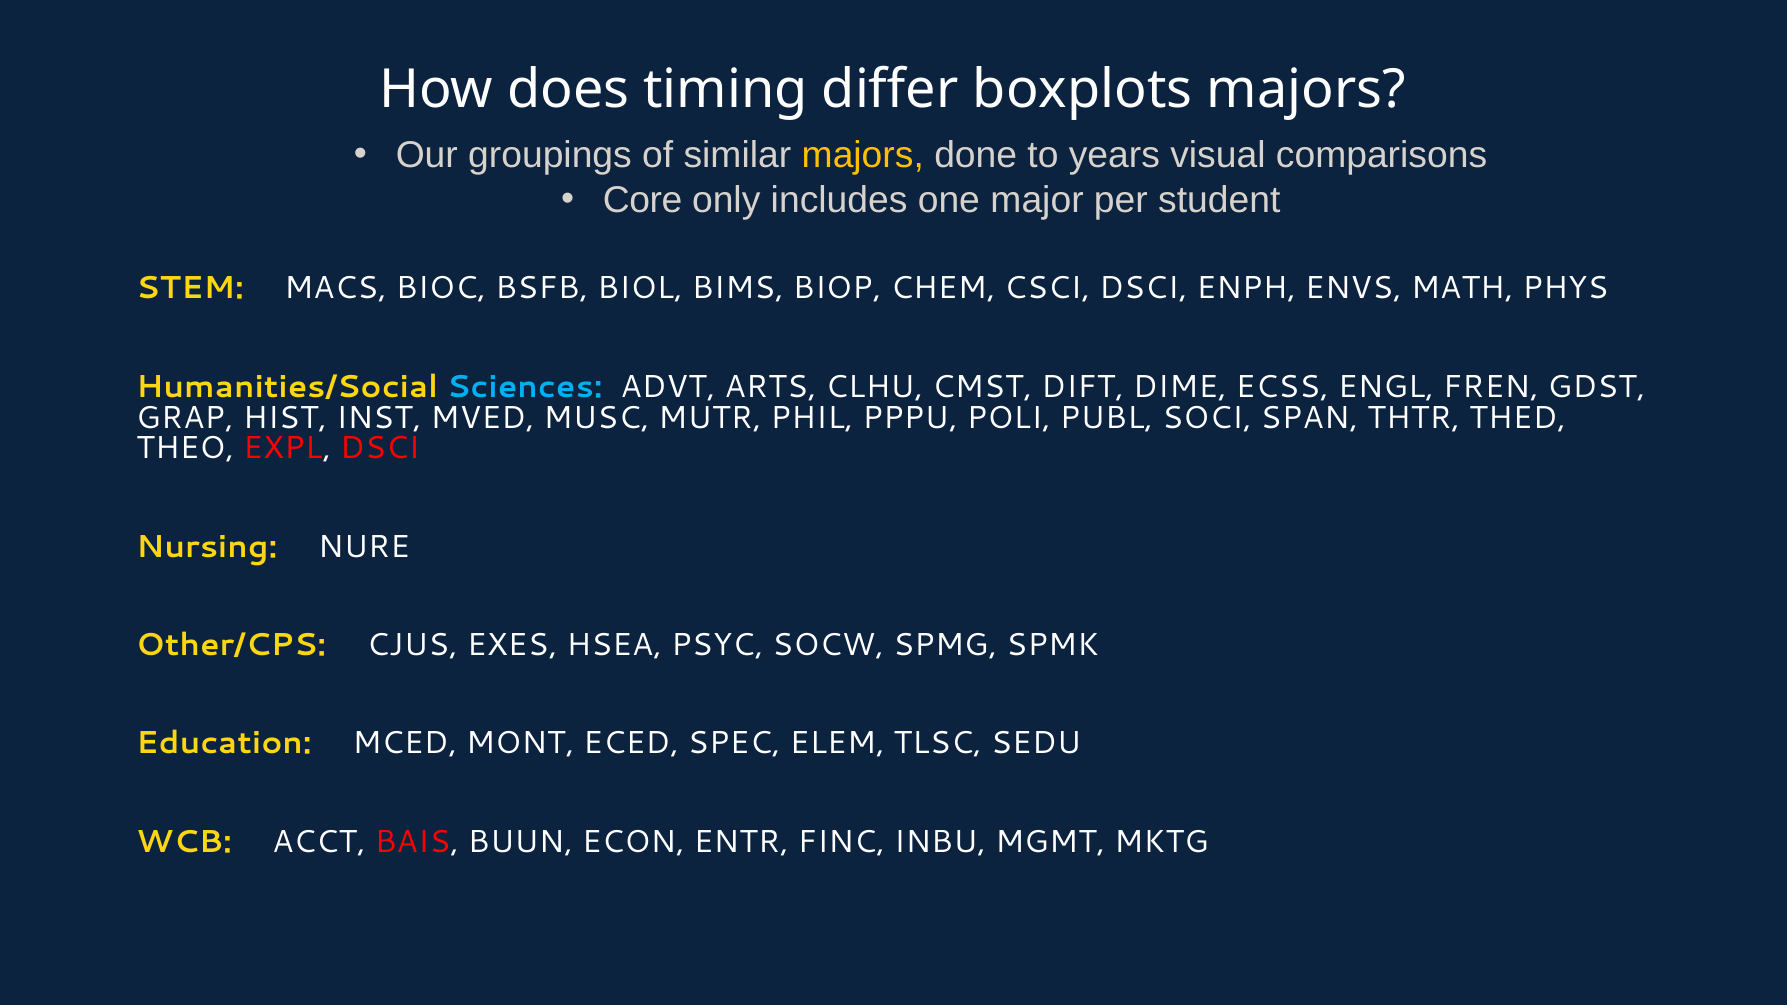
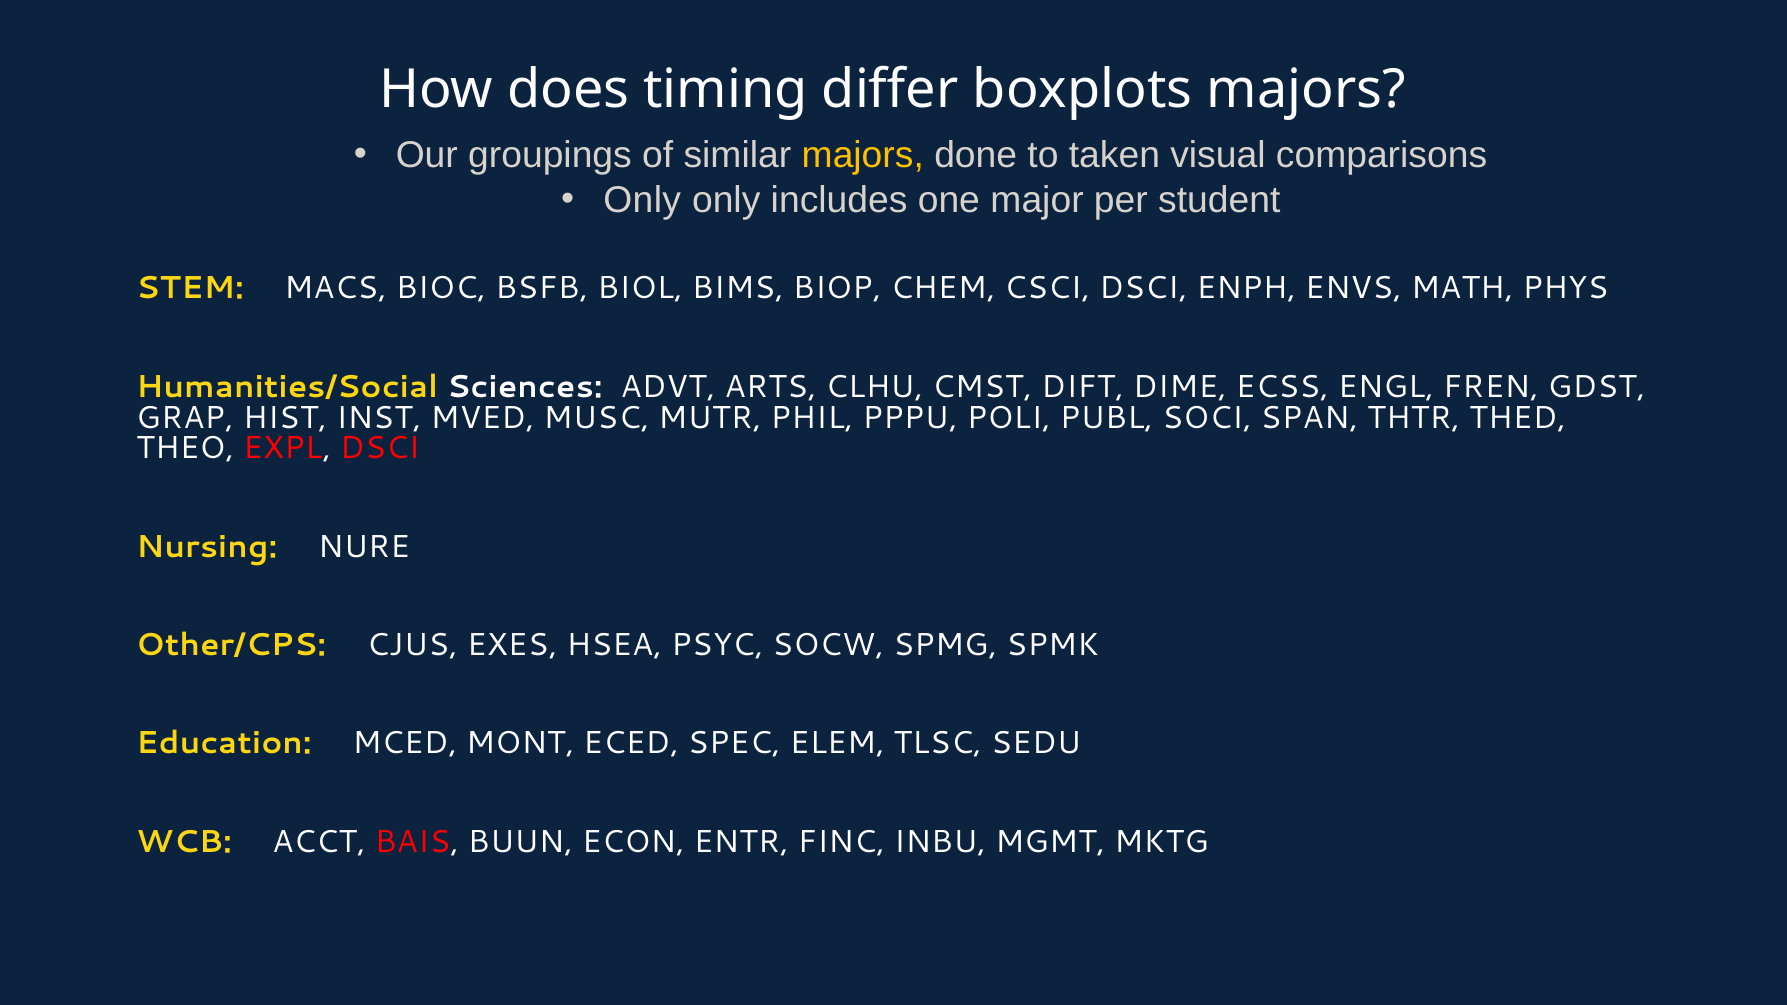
years: years -> taken
Core at (643, 200): Core -> Only
Sciences colour: light blue -> white
